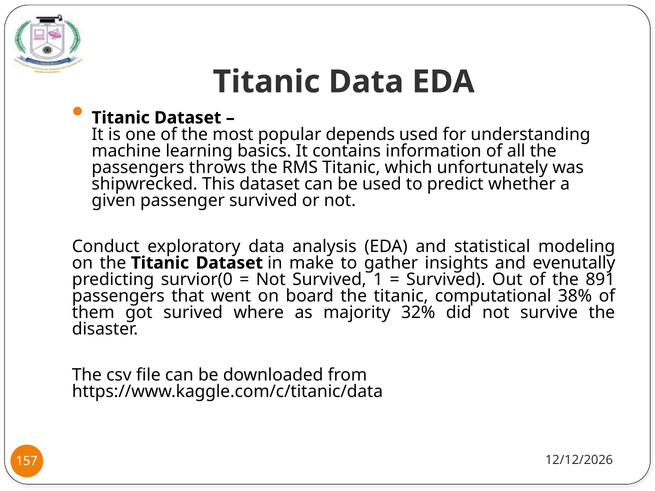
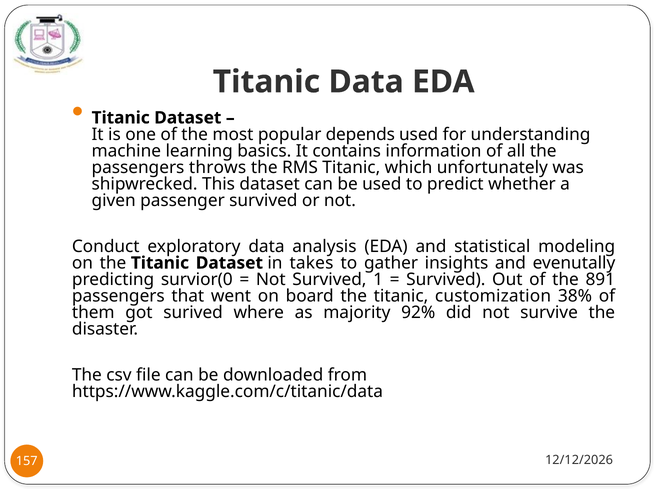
make: make -> takes
computational: computational -> customization
32%: 32% -> 92%
